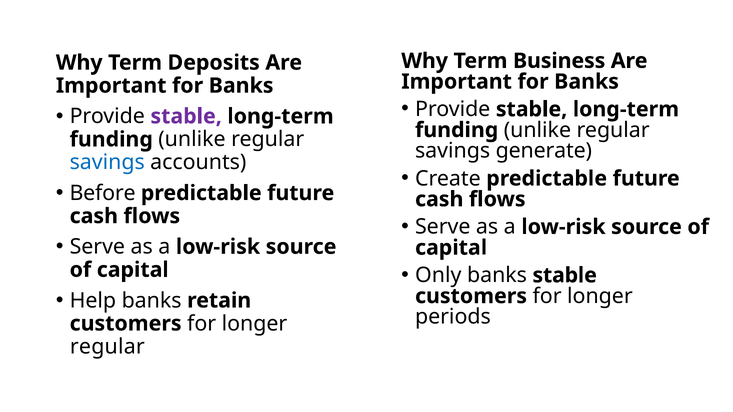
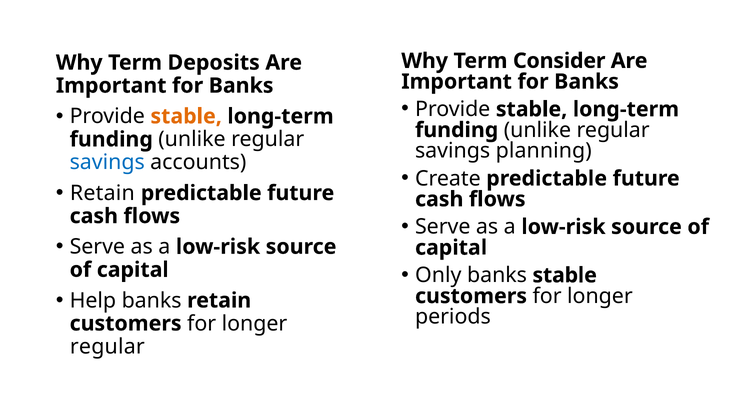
Business: Business -> Consider
stable at (186, 116) colour: purple -> orange
generate: generate -> planning
Before at (103, 193): Before -> Retain
